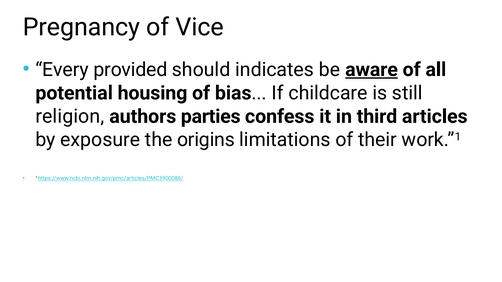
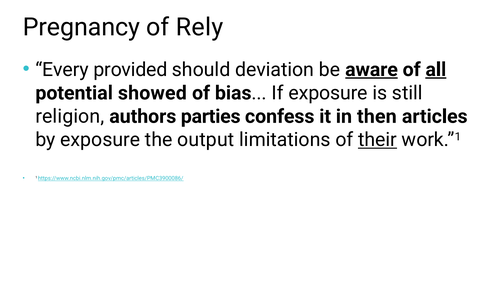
Vice: Vice -> Rely
indicates: indicates -> deviation
all underline: none -> present
housing: housing -> showed
If childcare: childcare -> exposure
third: third -> then
origins: origins -> output
their underline: none -> present
